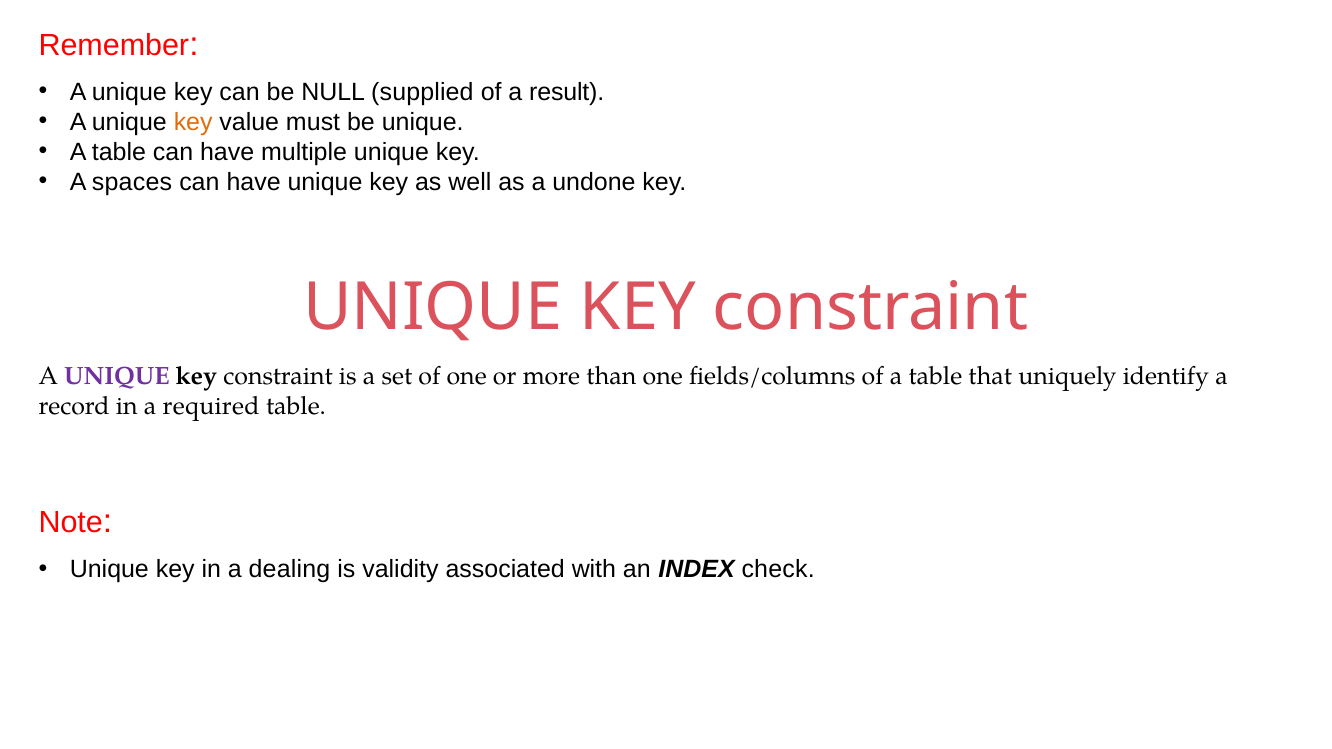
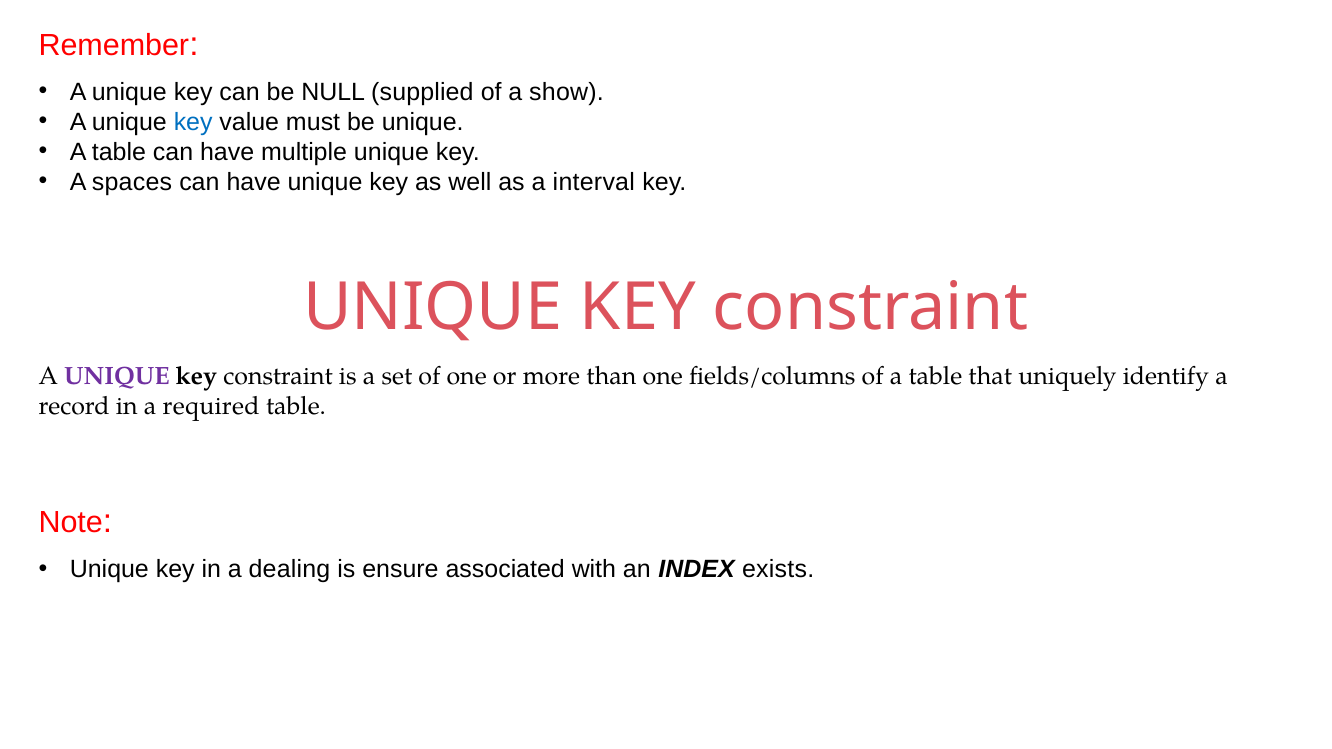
result: result -> show
key at (193, 122) colour: orange -> blue
undone: undone -> interval
validity: validity -> ensure
check: check -> exists
